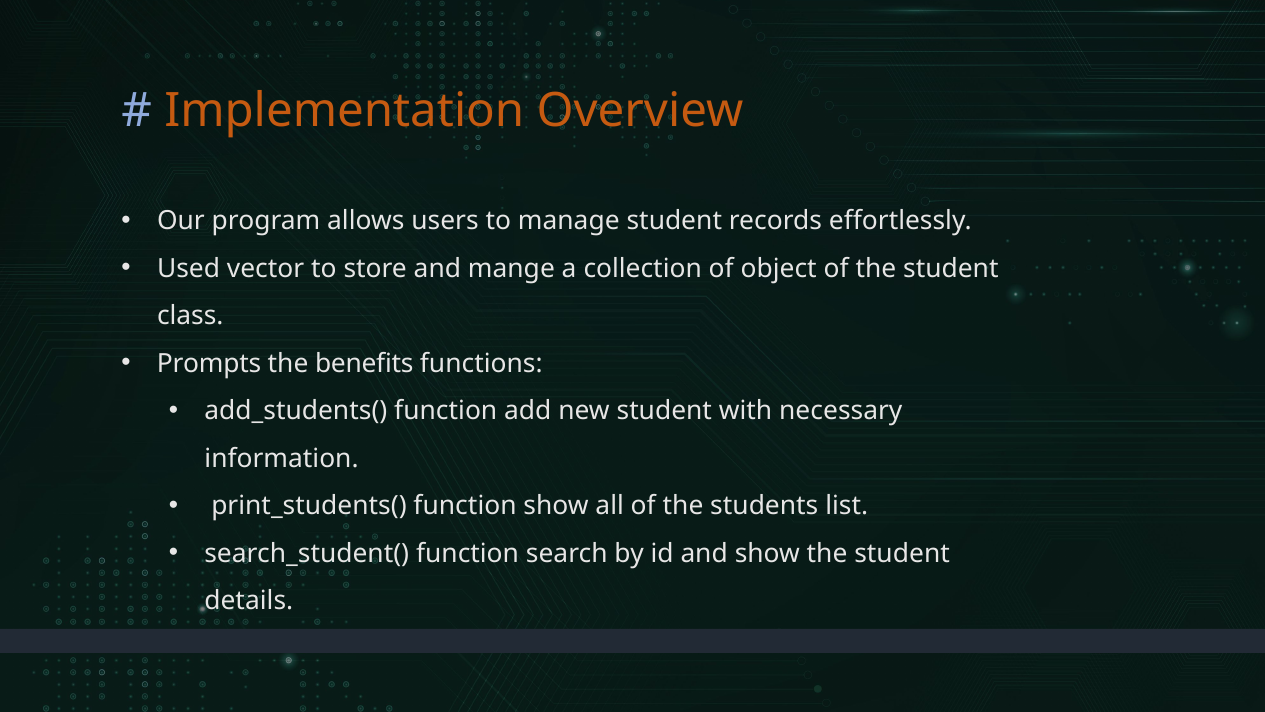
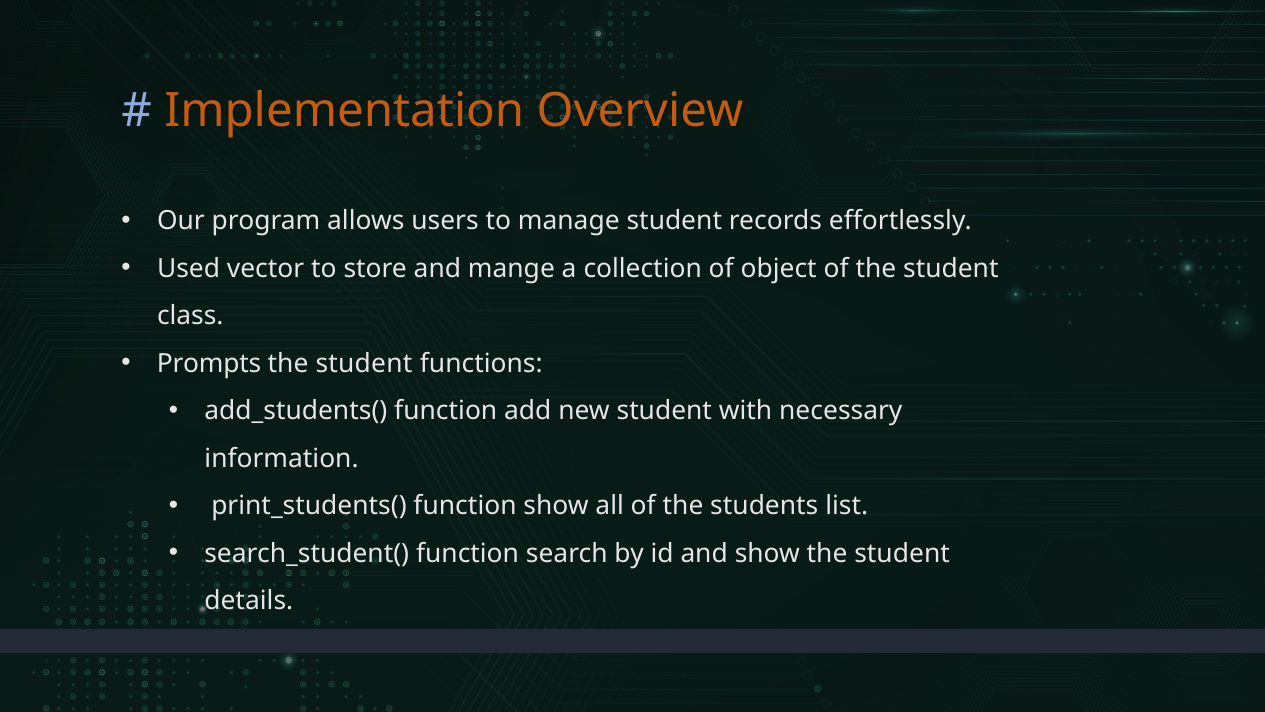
benefits at (364, 363): benefits -> student
